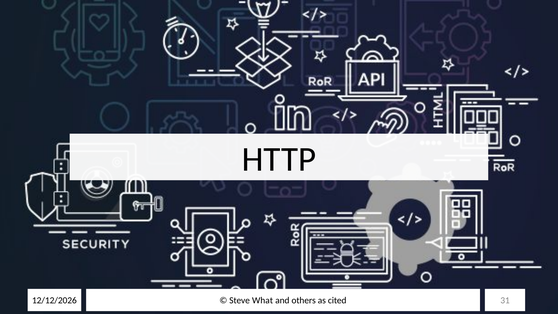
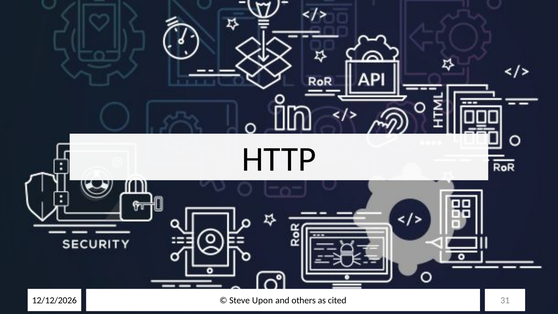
What: What -> Upon
